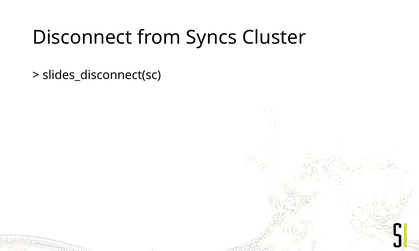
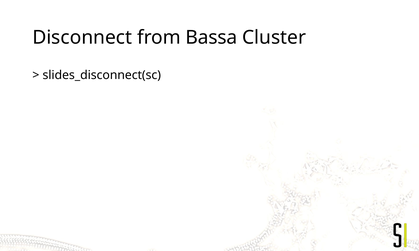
Syncs: Syncs -> Bassa
